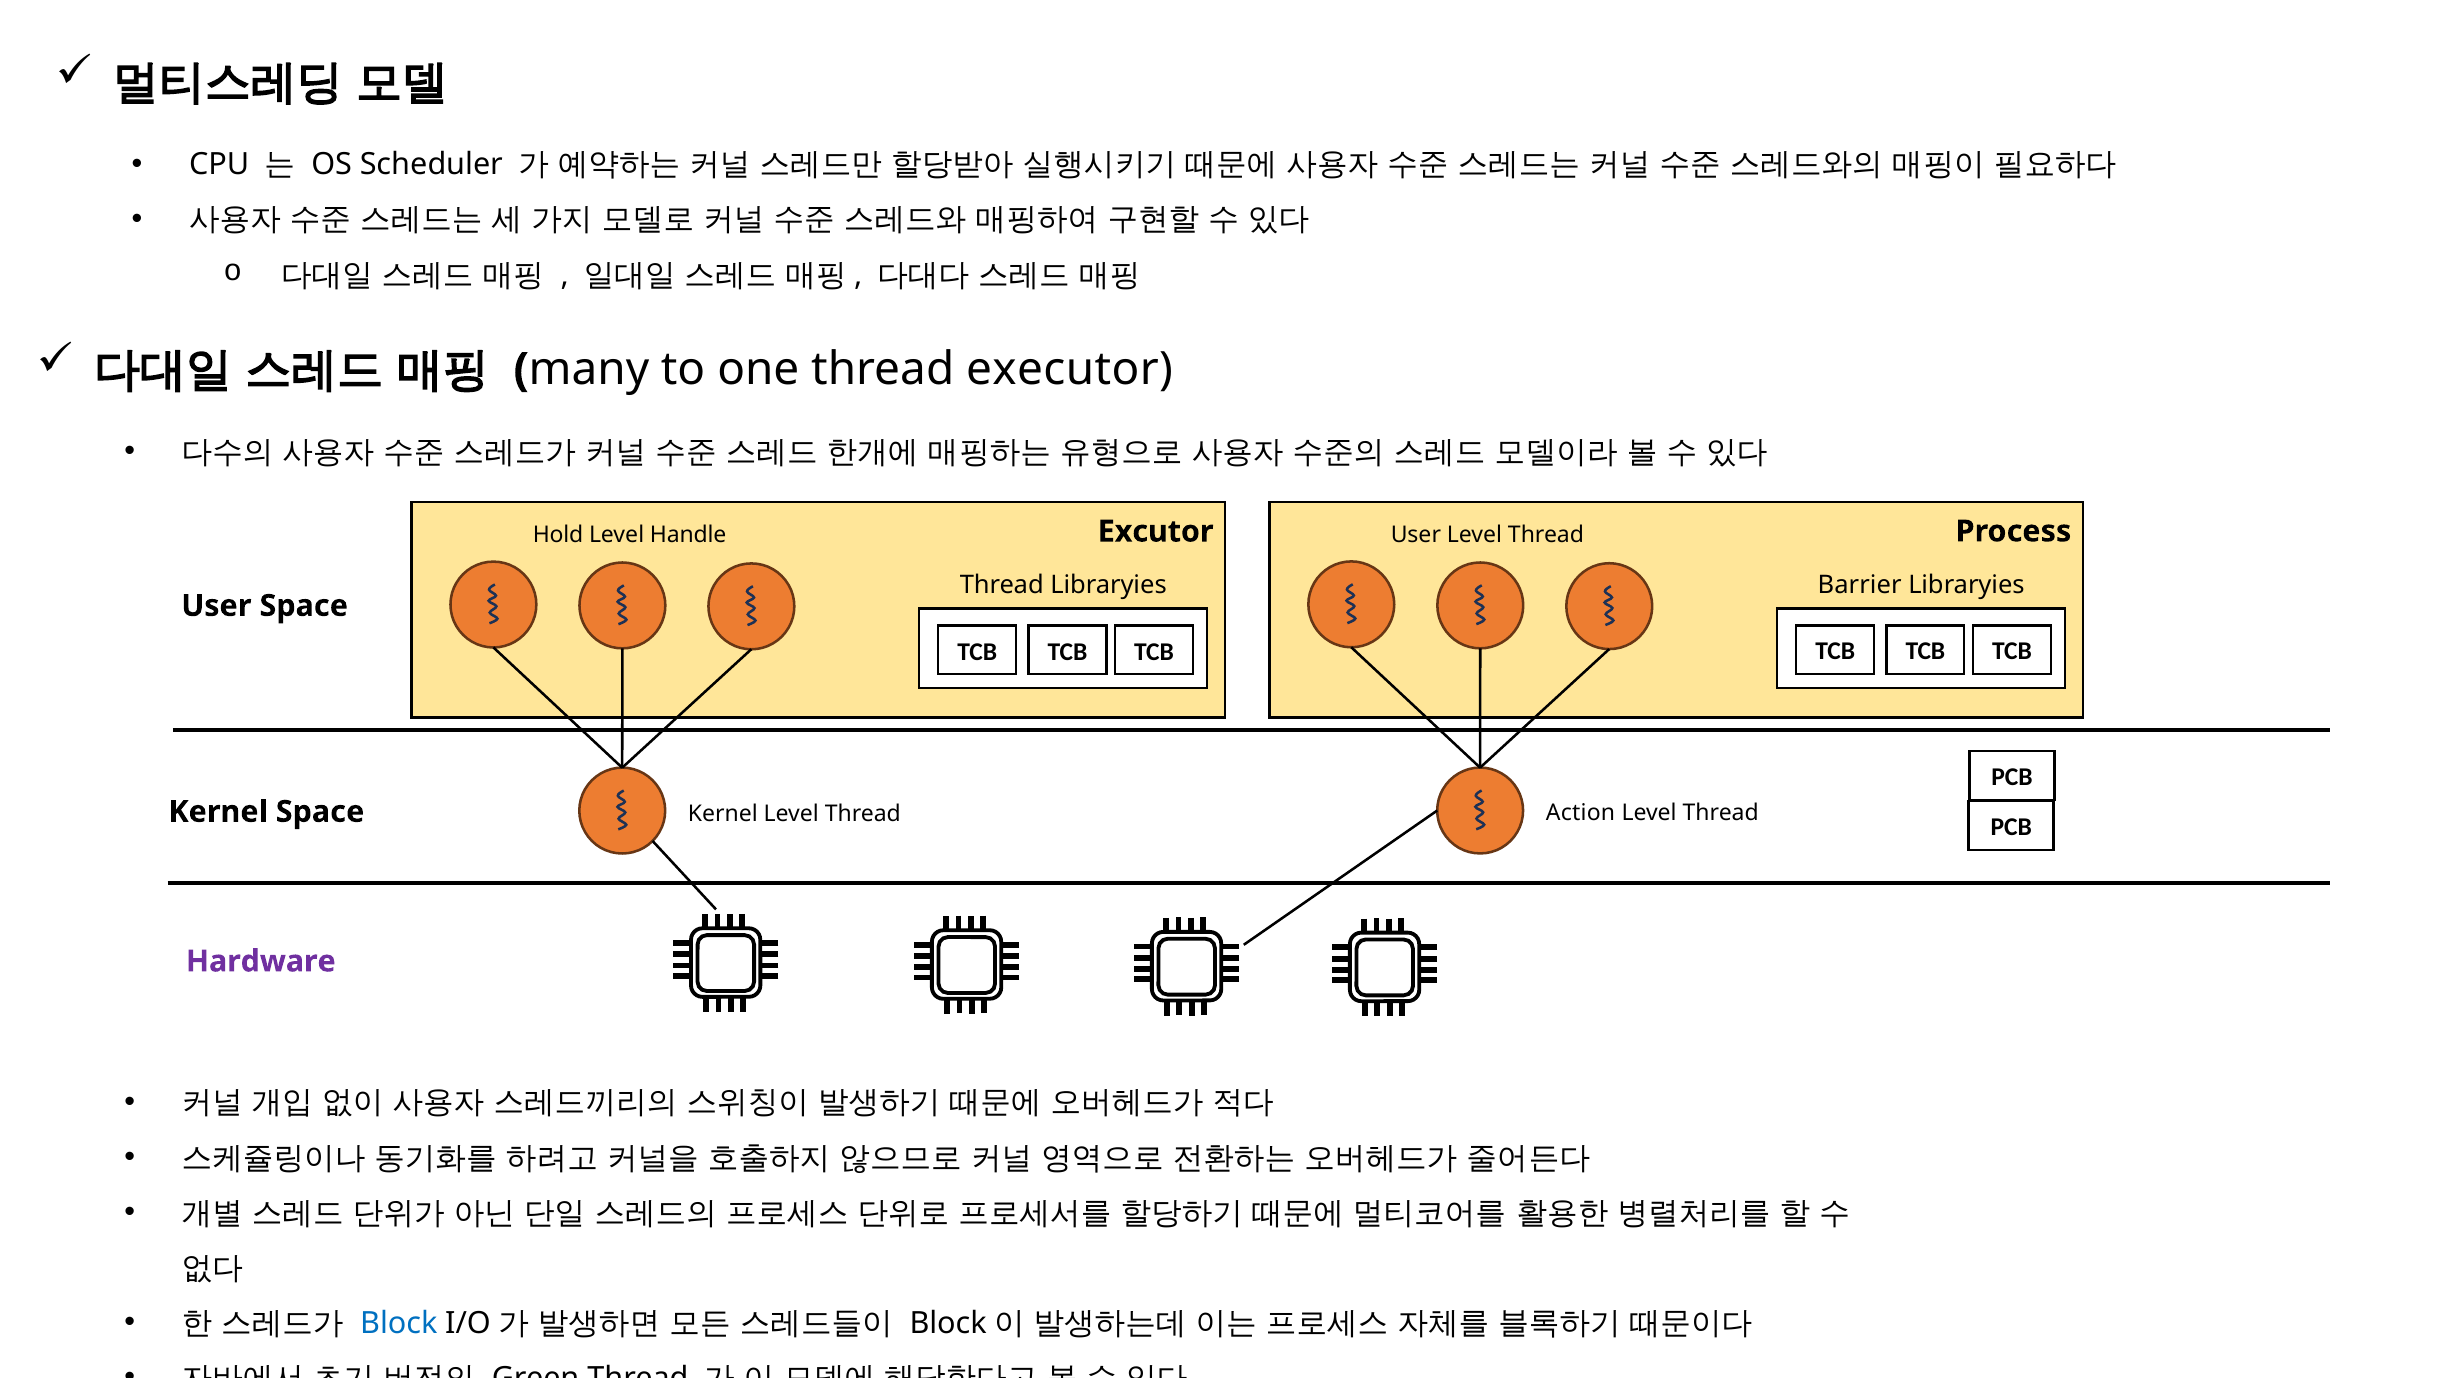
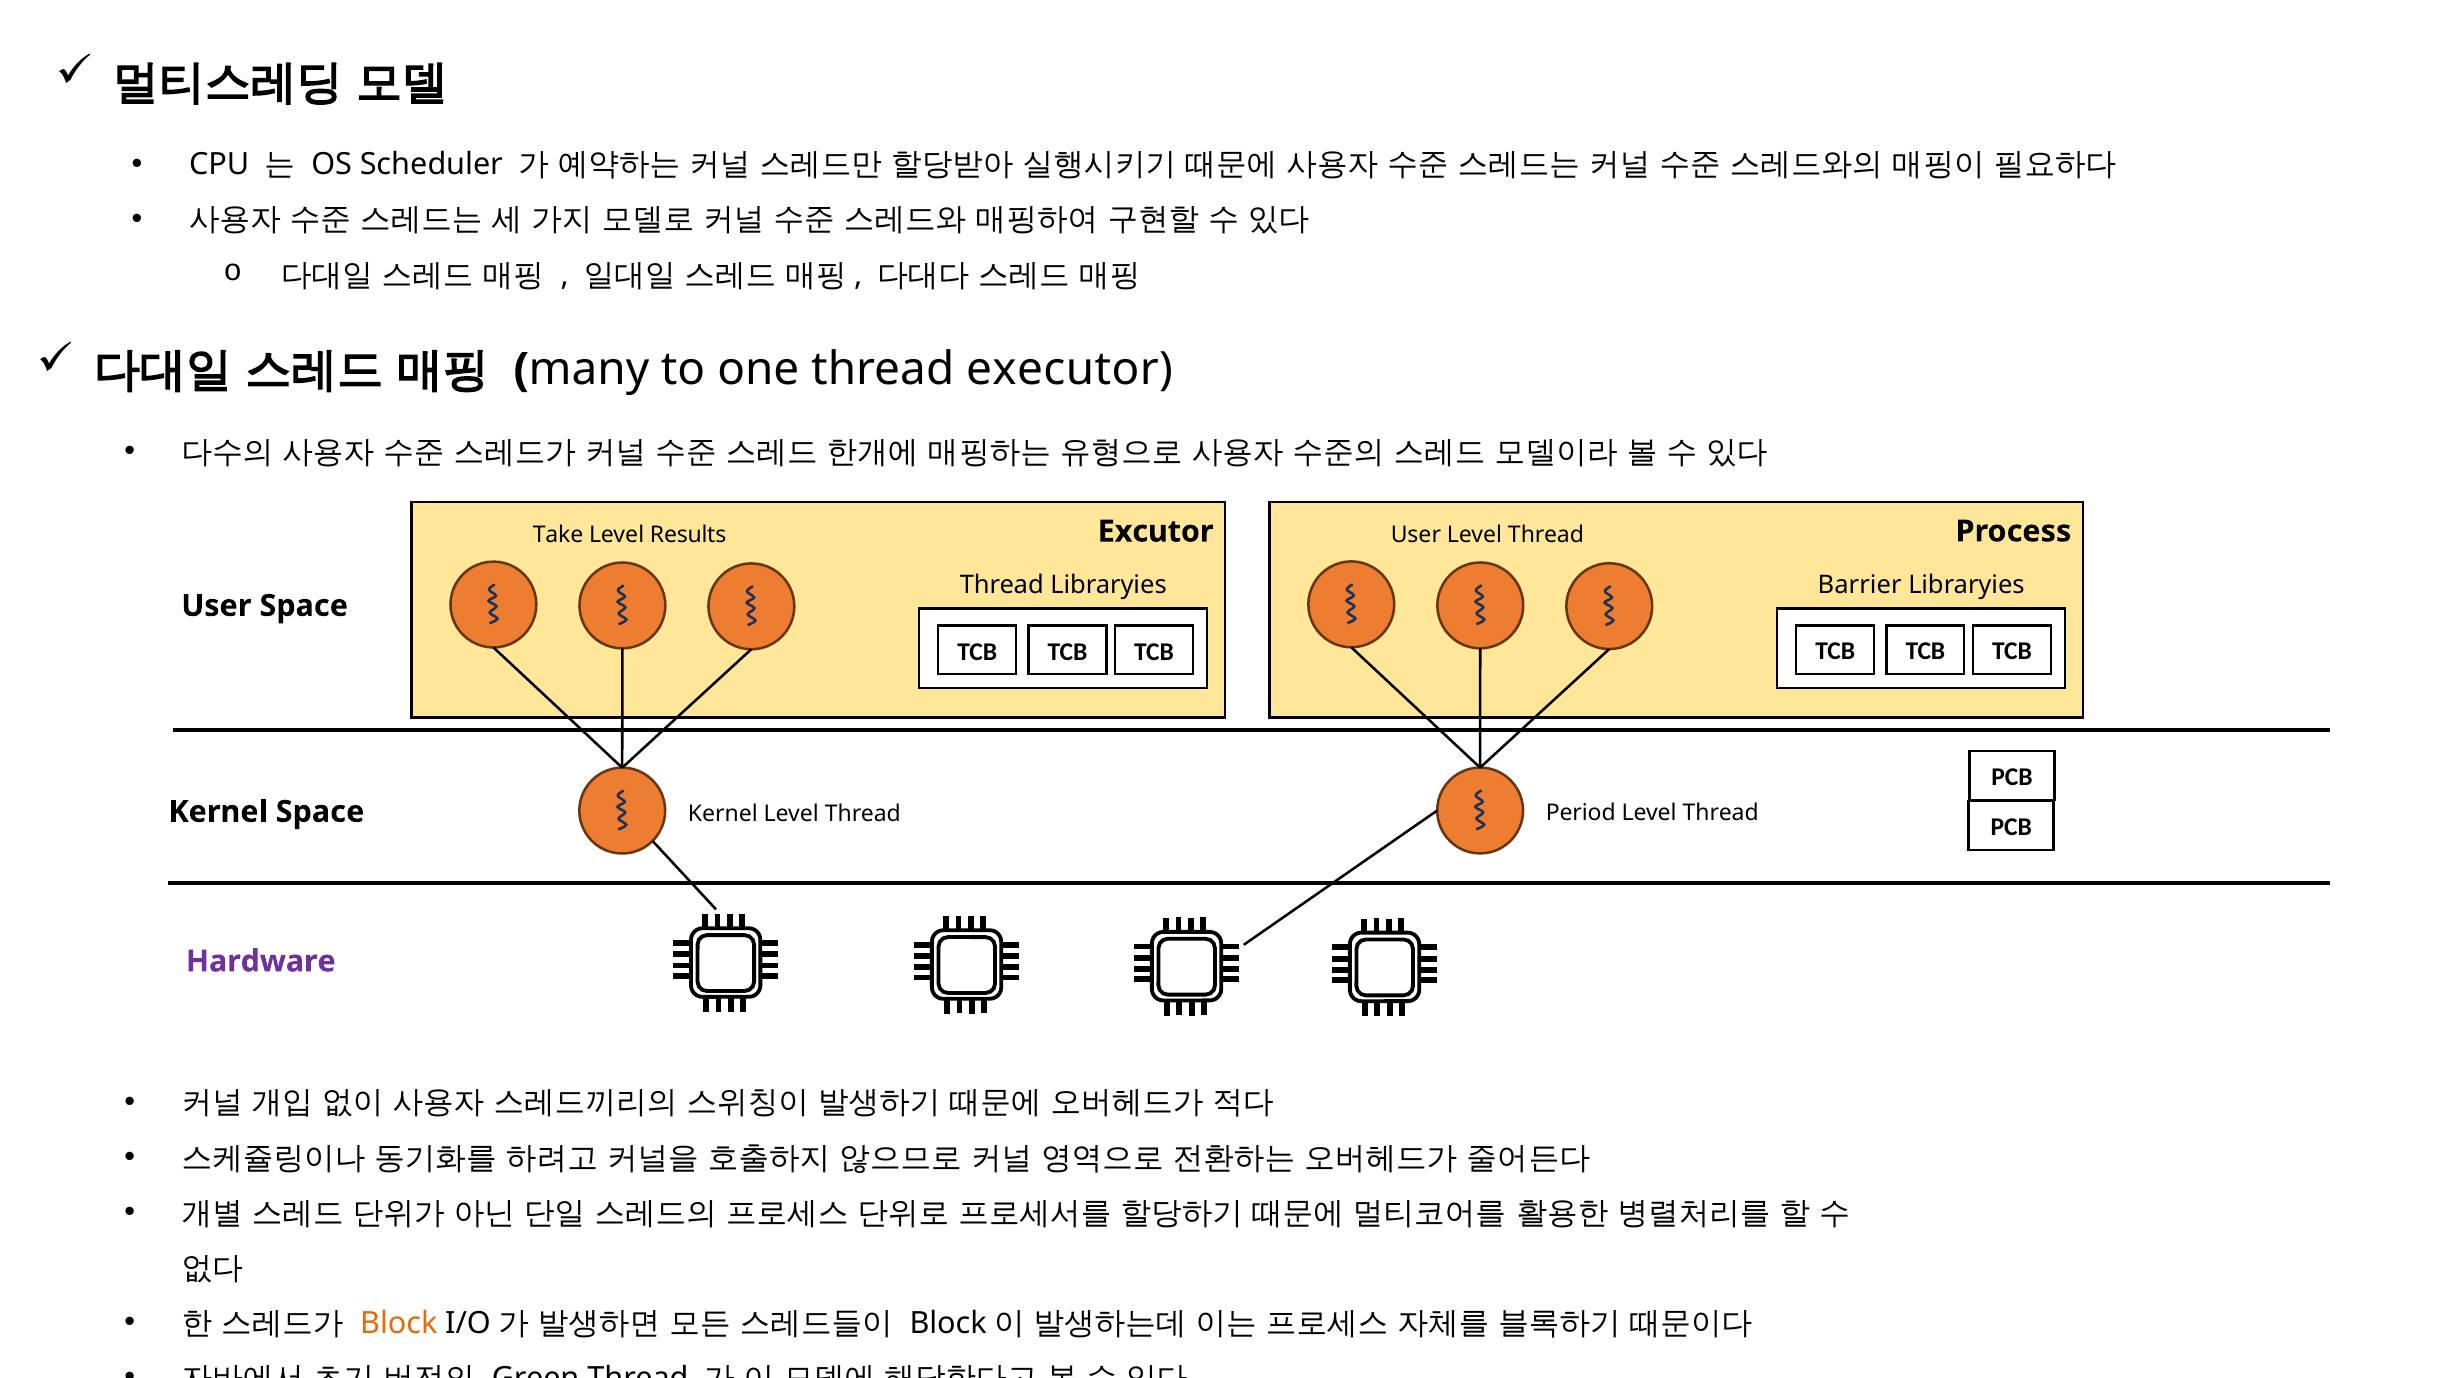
Hold: Hold -> Take
Handle: Handle -> Results
Action: Action -> Period
Block colour: blue -> orange
